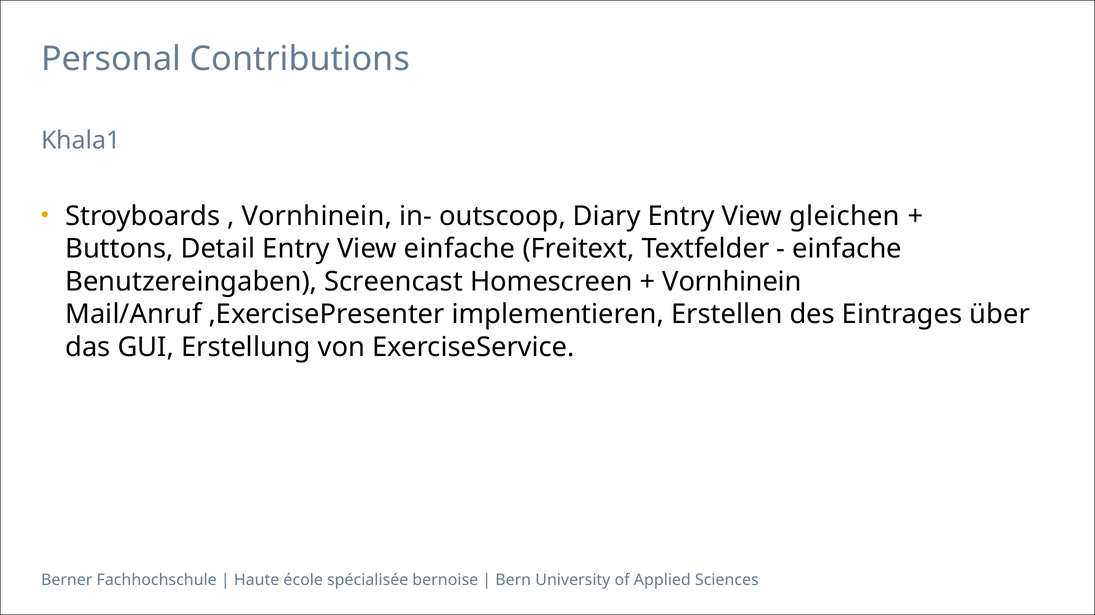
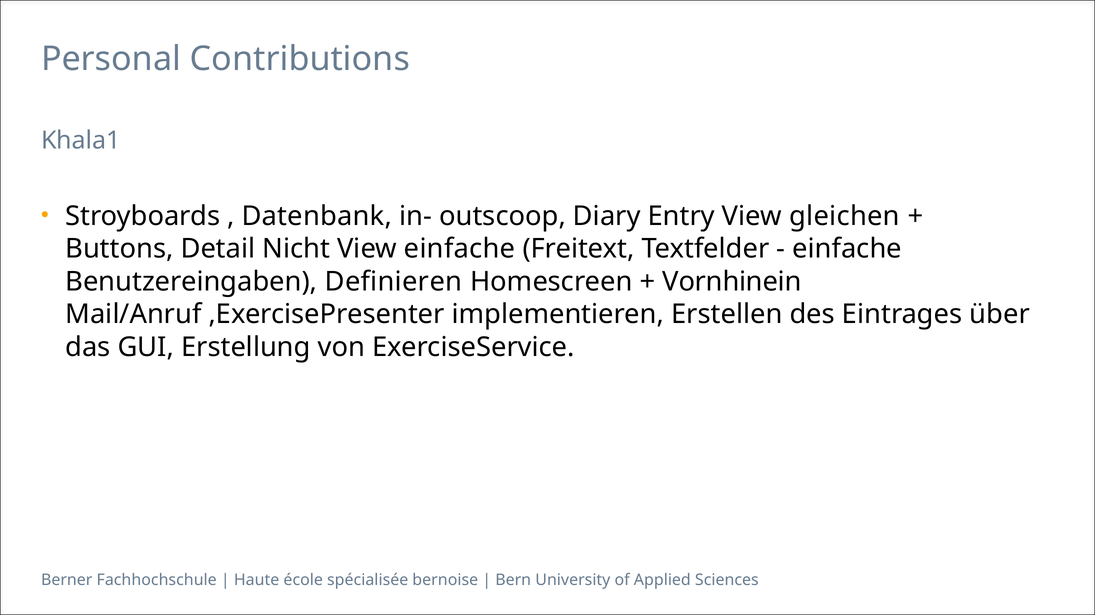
Vornhinein at (317, 216): Vornhinein -> Datenbank
Detail Entry: Entry -> Nicht
Screencast: Screencast -> Definieren
